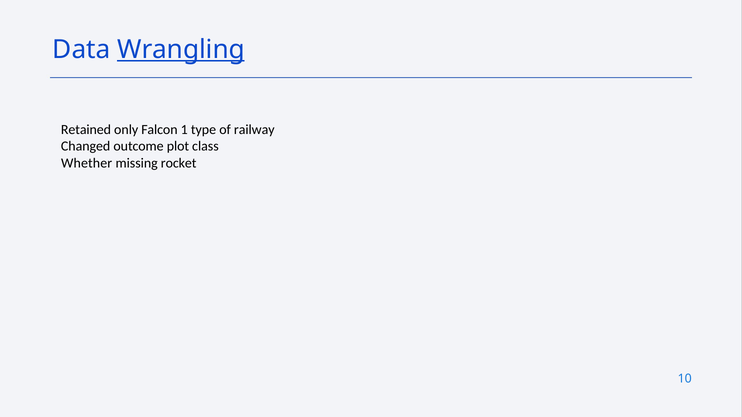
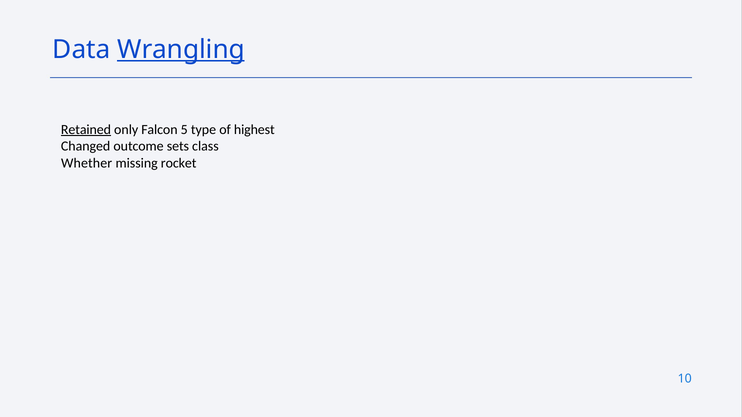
Retained underline: none -> present
1: 1 -> 5
railway: railway -> highest
plot: plot -> sets
